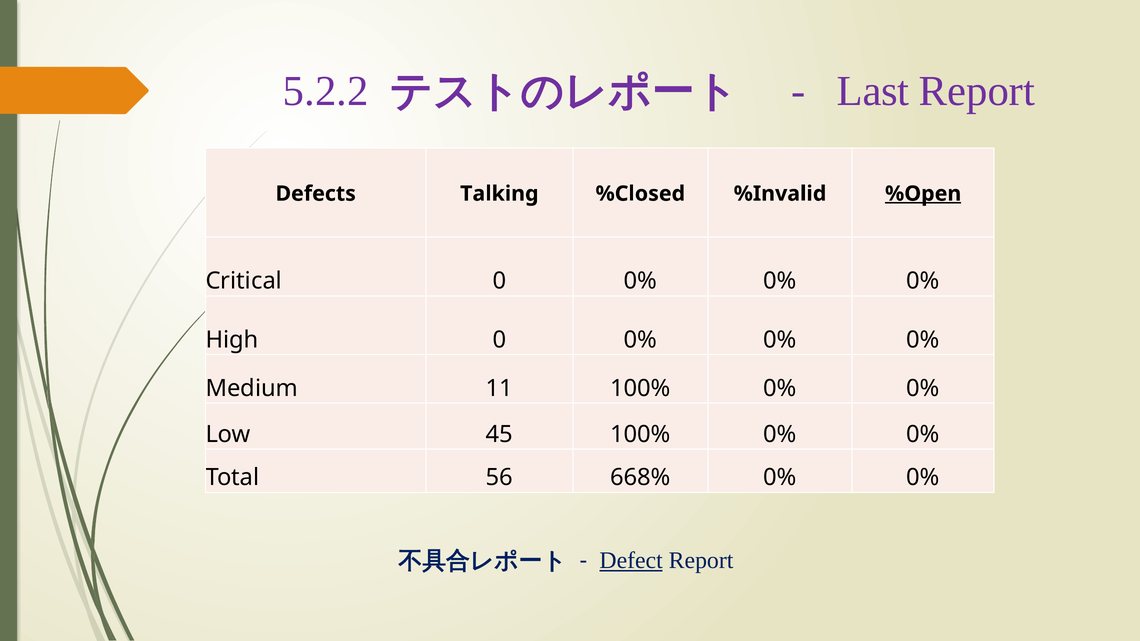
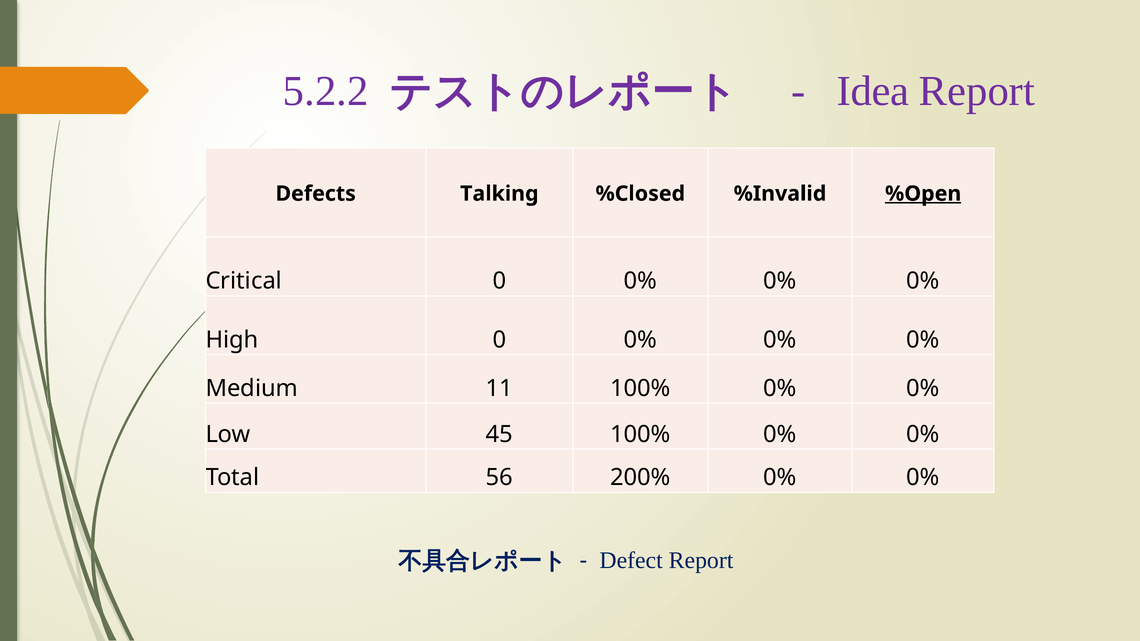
Last: Last -> Idea
668%: 668% -> 200%
Defect underline: present -> none
